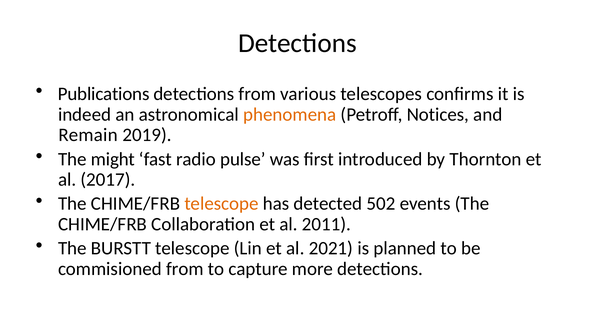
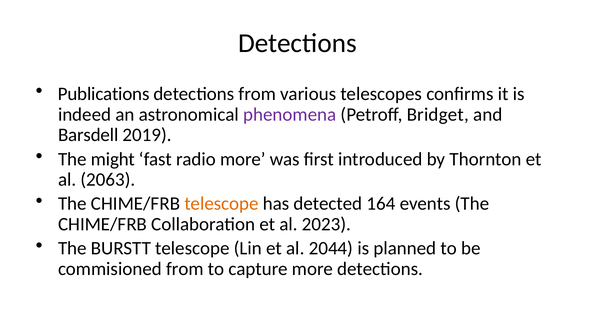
phenomena colour: orange -> purple
Notices: Notices -> Bridget
Remain: Remain -> Barsdell
radio pulse: pulse -> more
2017: 2017 -> 2063
502: 502 -> 164
2011: 2011 -> 2023
2021: 2021 -> 2044
